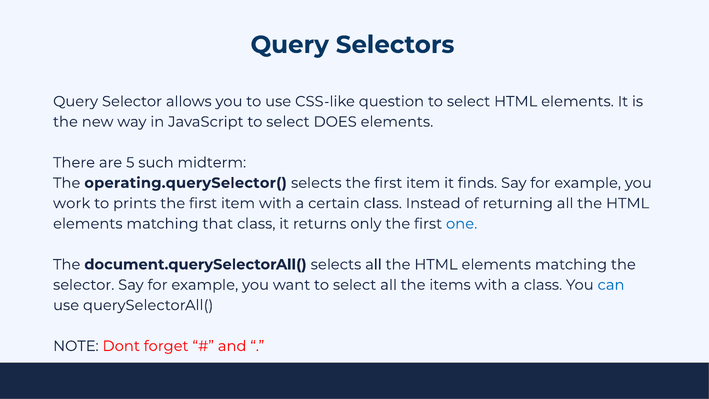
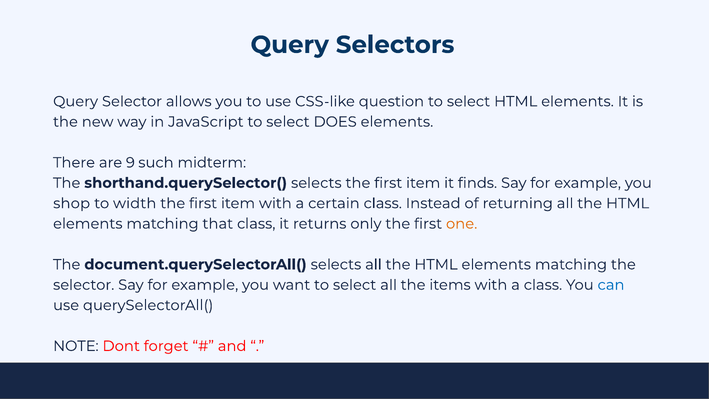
5: 5 -> 9
operating.querySelector(: operating.querySelector( -> shorthand.querySelector(
work: work -> shop
prints: prints -> width
one colour: blue -> orange
